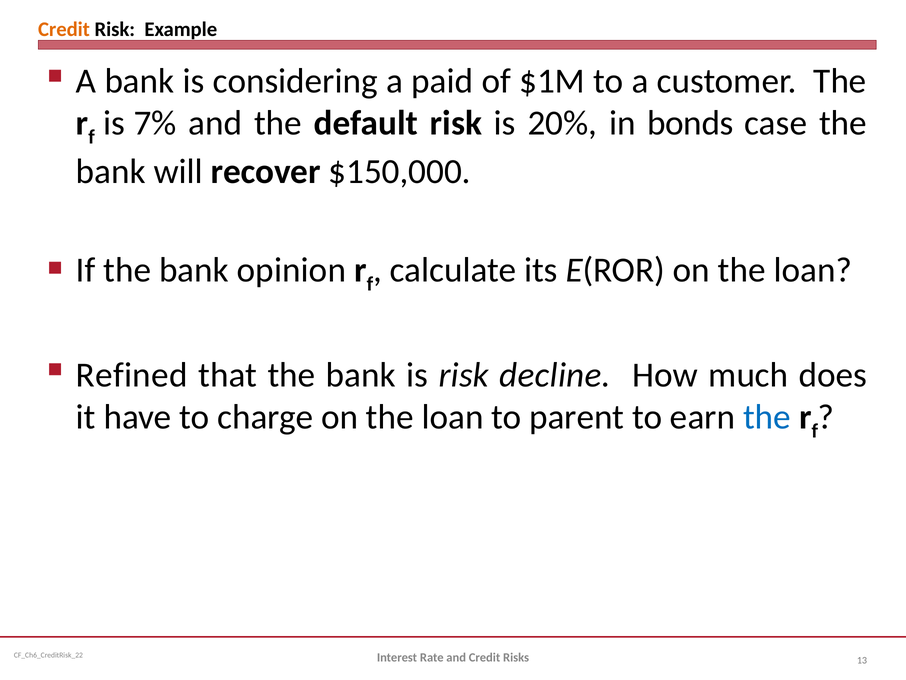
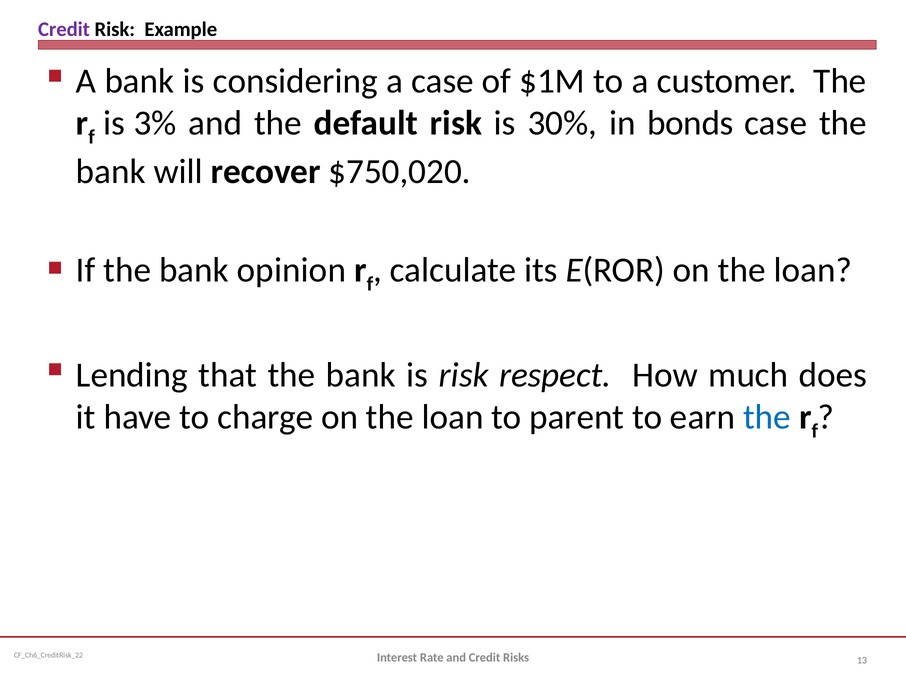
Credit at (64, 29) colour: orange -> purple
a paid: paid -> case
7%: 7% -> 3%
20%: 20% -> 30%
$150,000: $150,000 -> $750,020
Refined: Refined -> Lending
decline: decline -> respect
